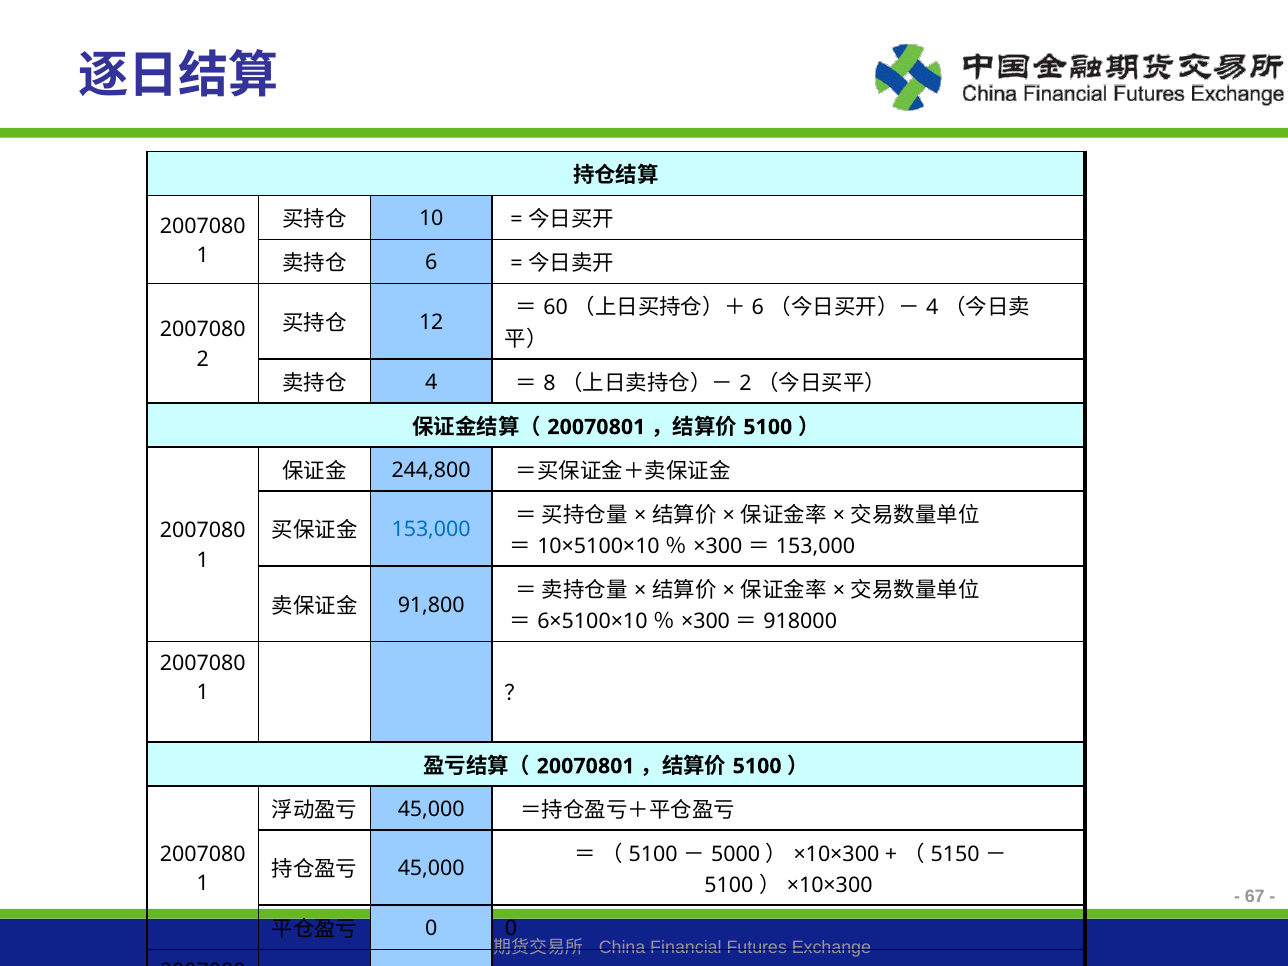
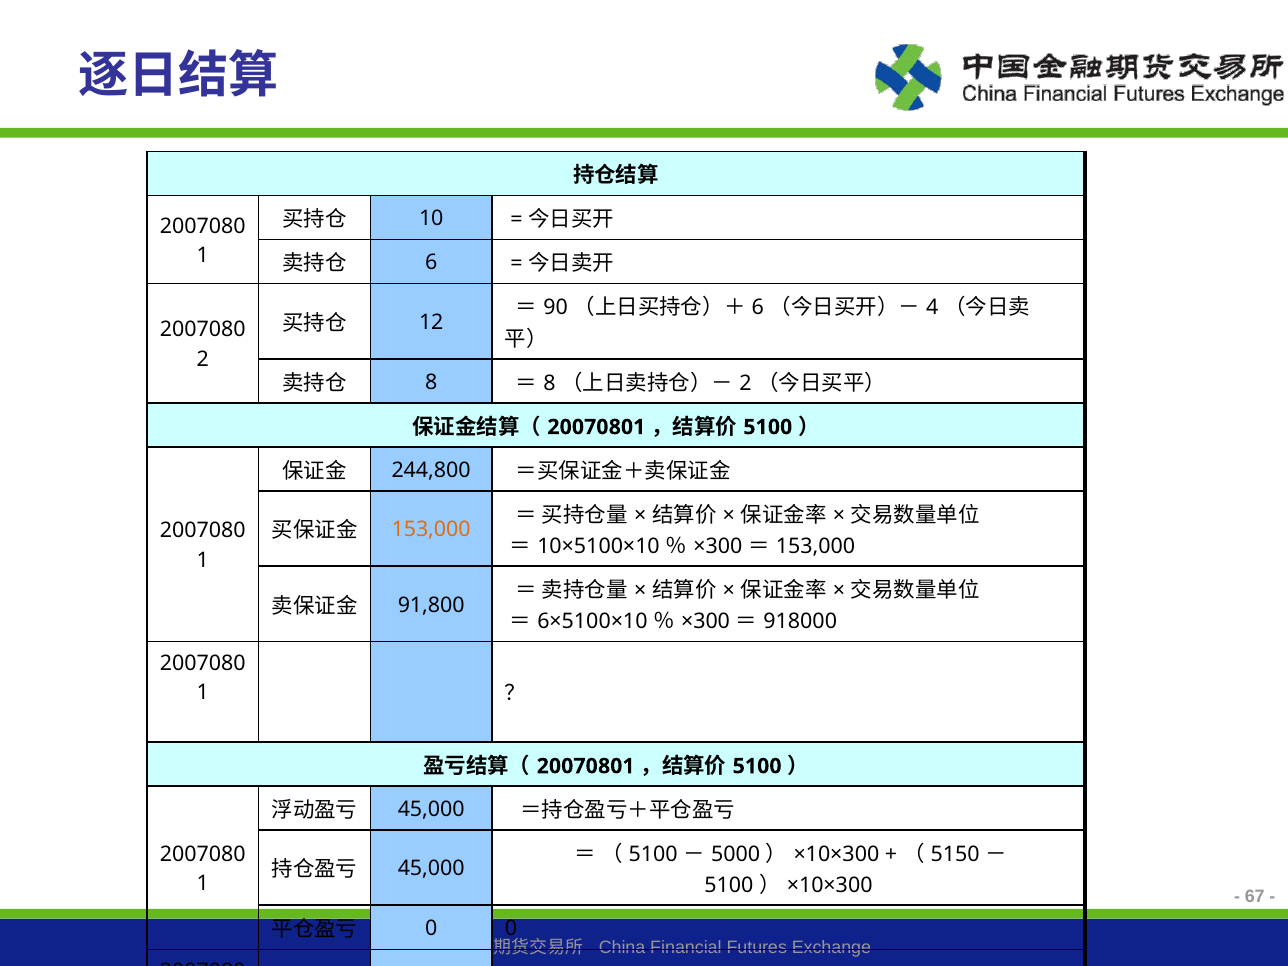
60: 60 -> 90
4 at (431, 382): 4 -> 8
153,000 at (431, 530) colour: blue -> orange
